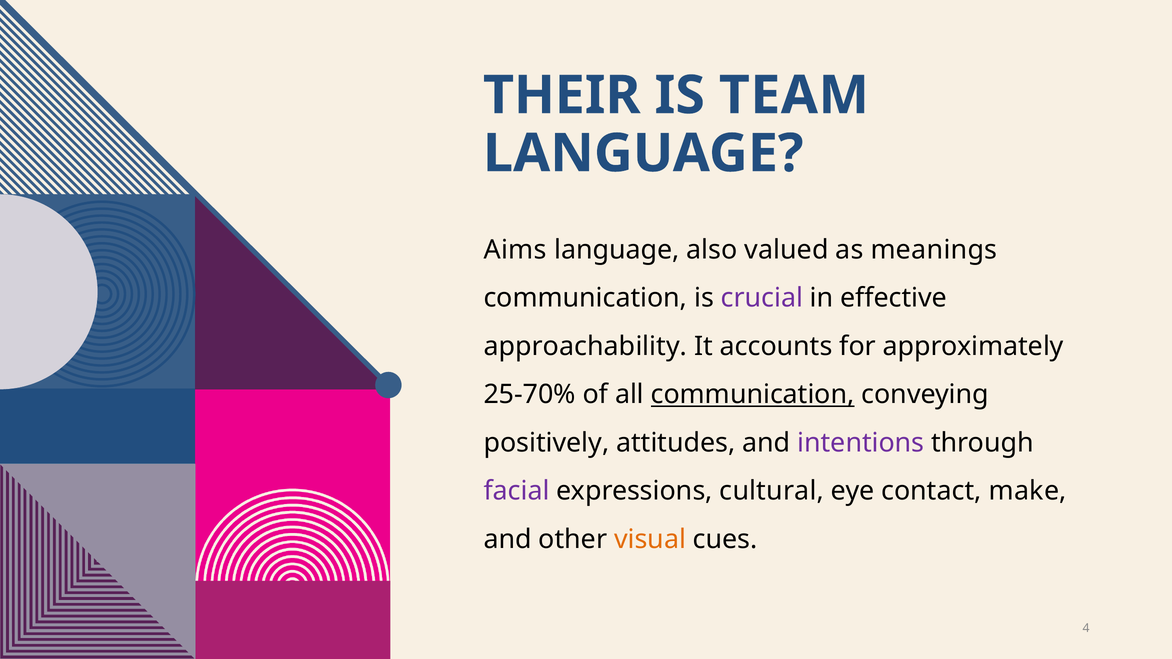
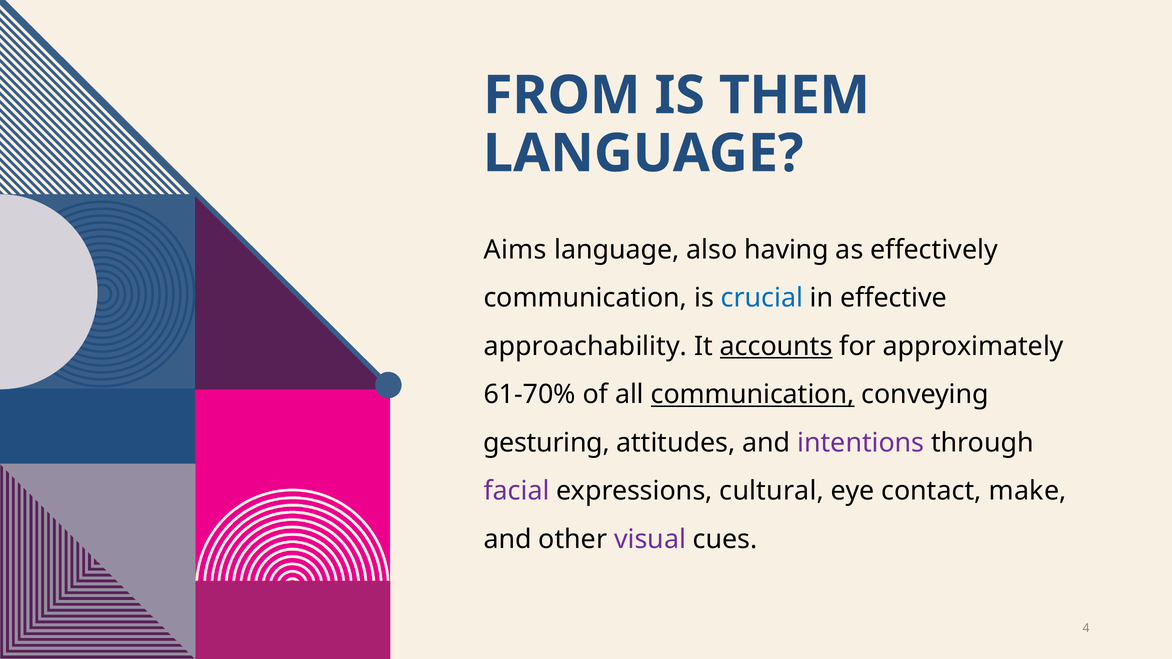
THEIR: THEIR -> FROM
TEAM: TEAM -> THEM
valued: valued -> having
meanings: meanings -> effectively
crucial colour: purple -> blue
accounts underline: none -> present
25-70%: 25-70% -> 61-70%
positively: positively -> gesturing
visual colour: orange -> purple
